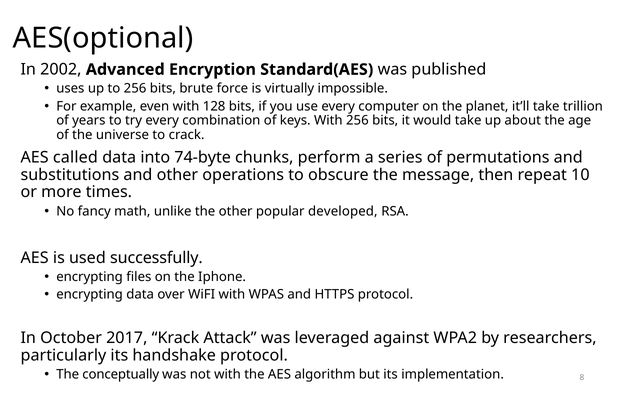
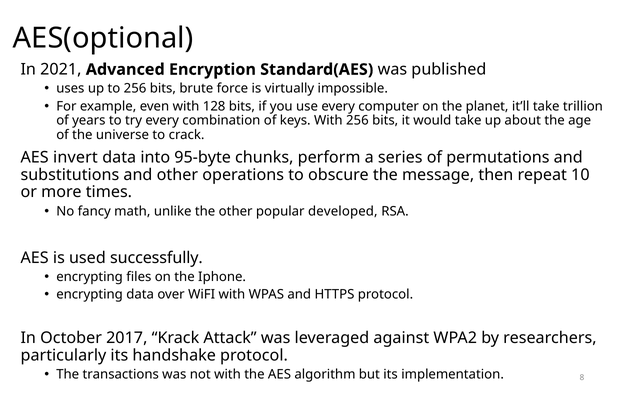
2002: 2002 -> 2021
called: called -> invert
74-byte: 74-byte -> 95-byte
conceptually: conceptually -> transactions
